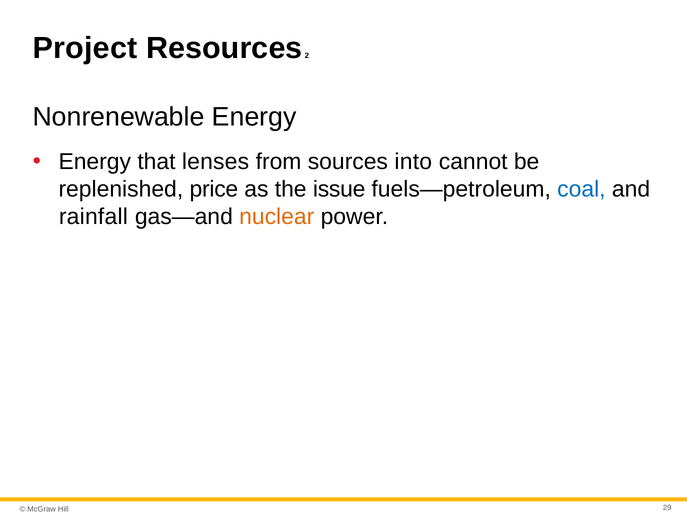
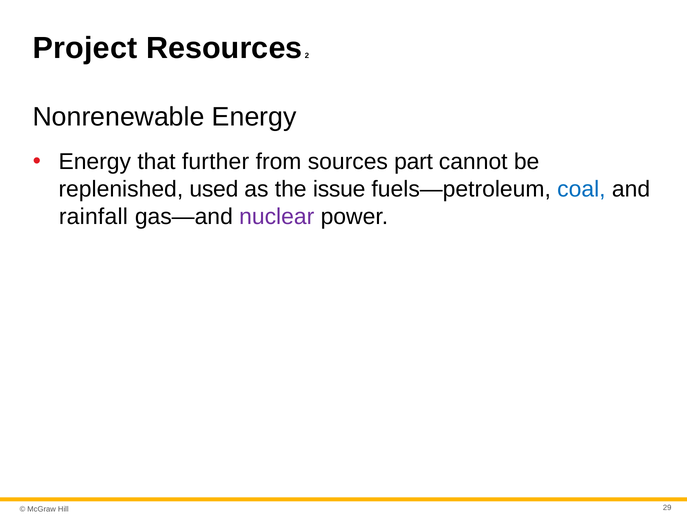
lenses: lenses -> further
into: into -> part
price: price -> used
nuclear colour: orange -> purple
